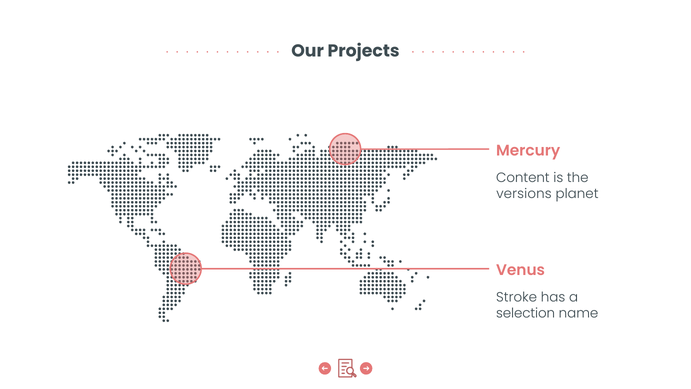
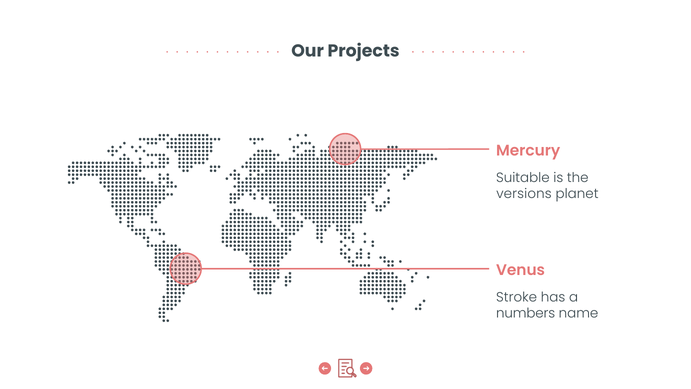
Content: Content -> Suitable
selection: selection -> numbers
